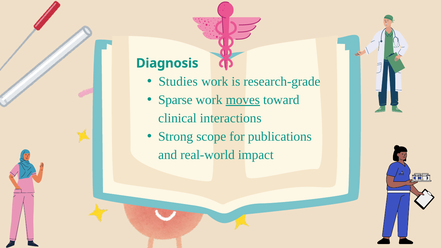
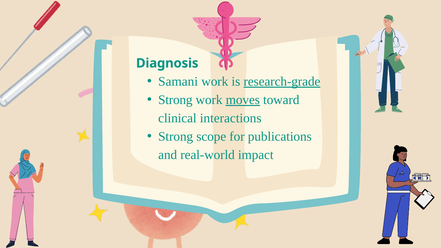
Studies: Studies -> Samani
research-grade underline: none -> present
Sparse at (175, 100): Sparse -> Strong
